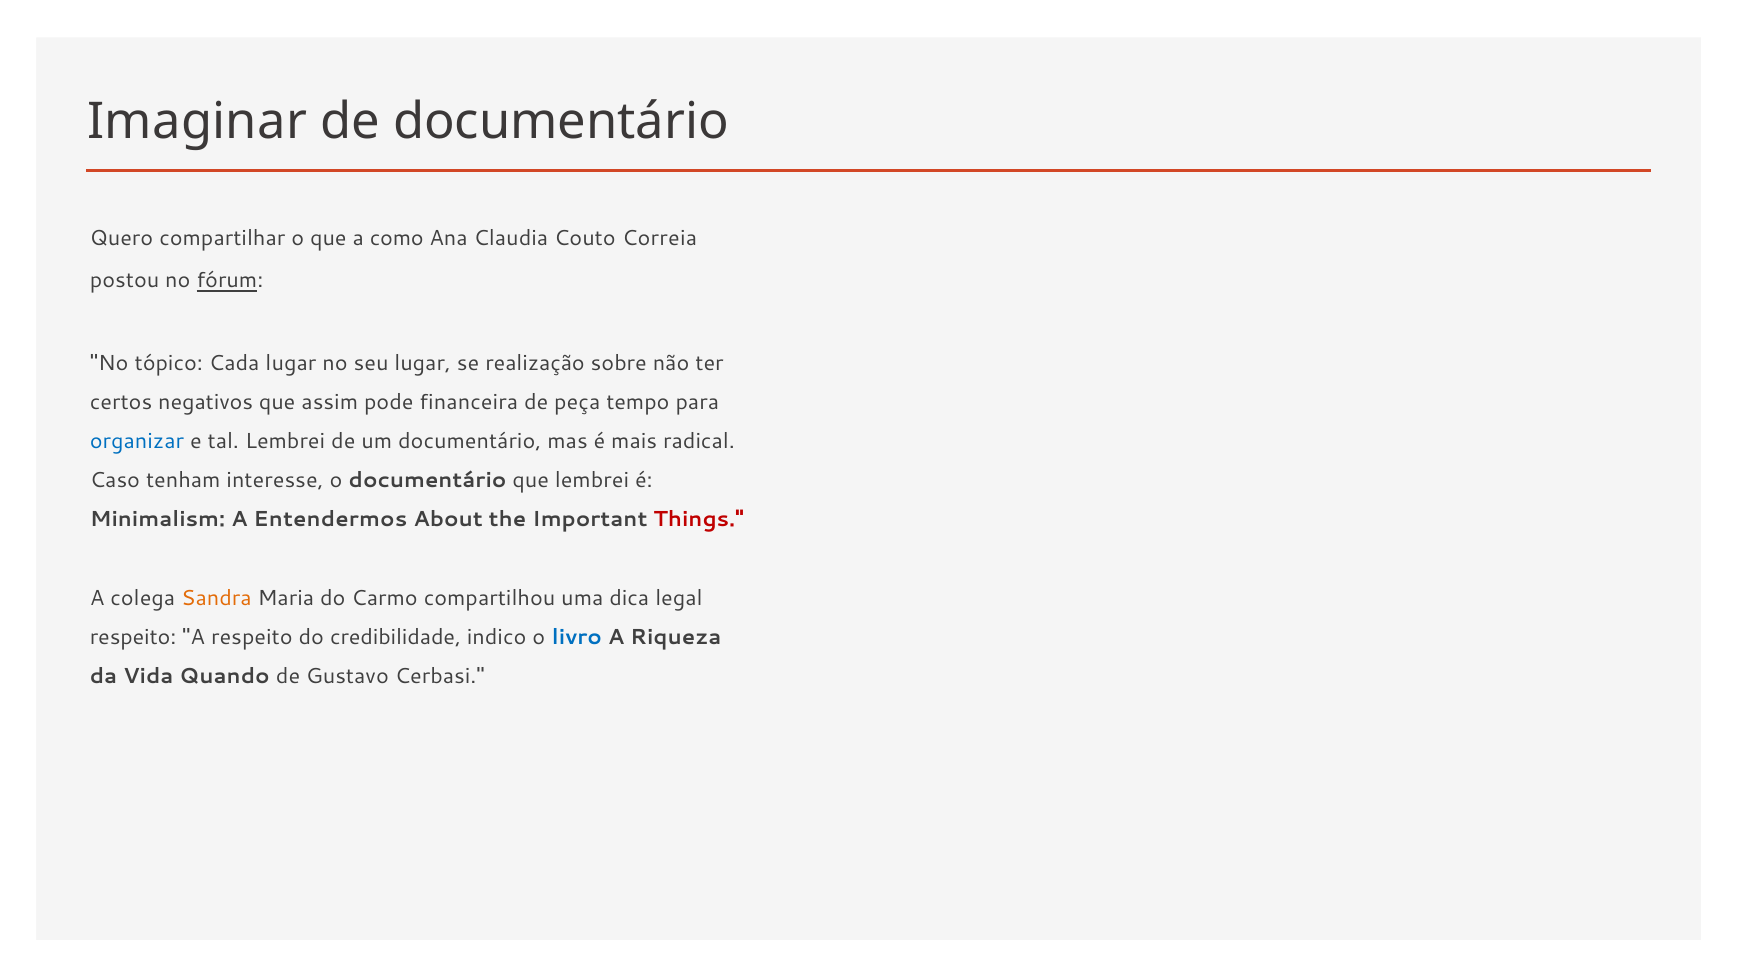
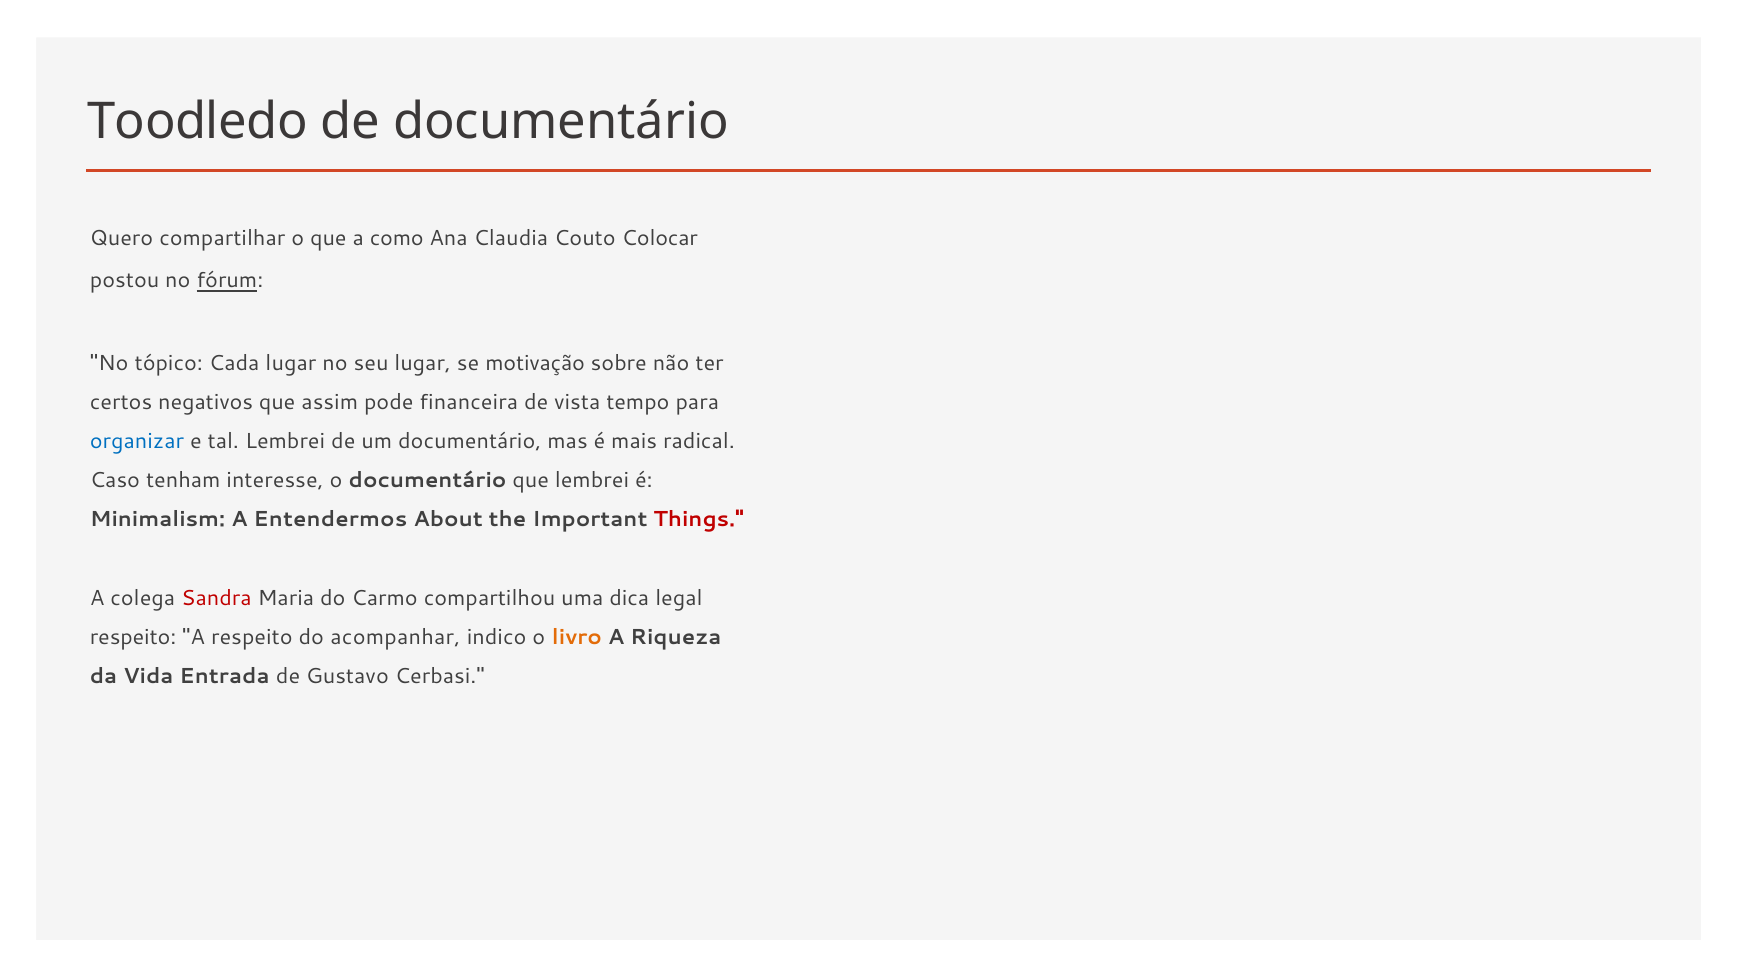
Imaginar: Imaginar -> Toodledo
Correia: Correia -> Colocar
realização: realização -> motivação
peça: peça -> vista
Sandra colour: orange -> red
credibilidade: credibilidade -> acompanhar
livro colour: blue -> orange
Quando: Quando -> Entrada
